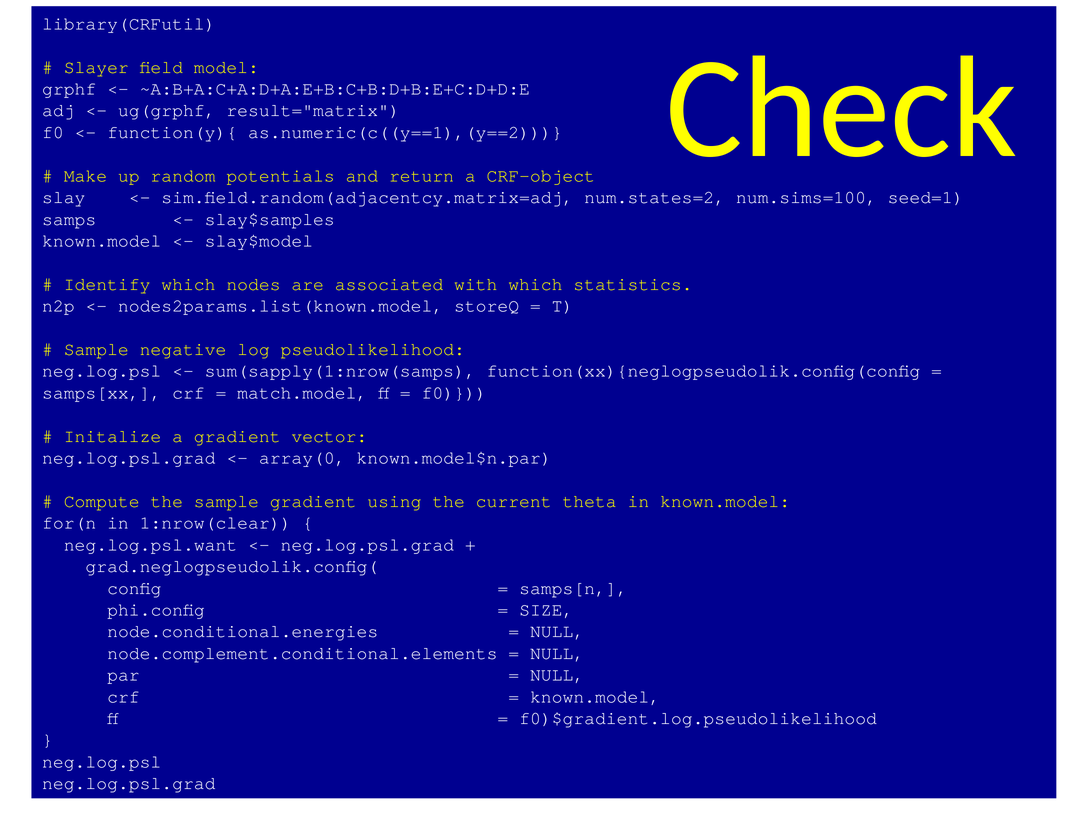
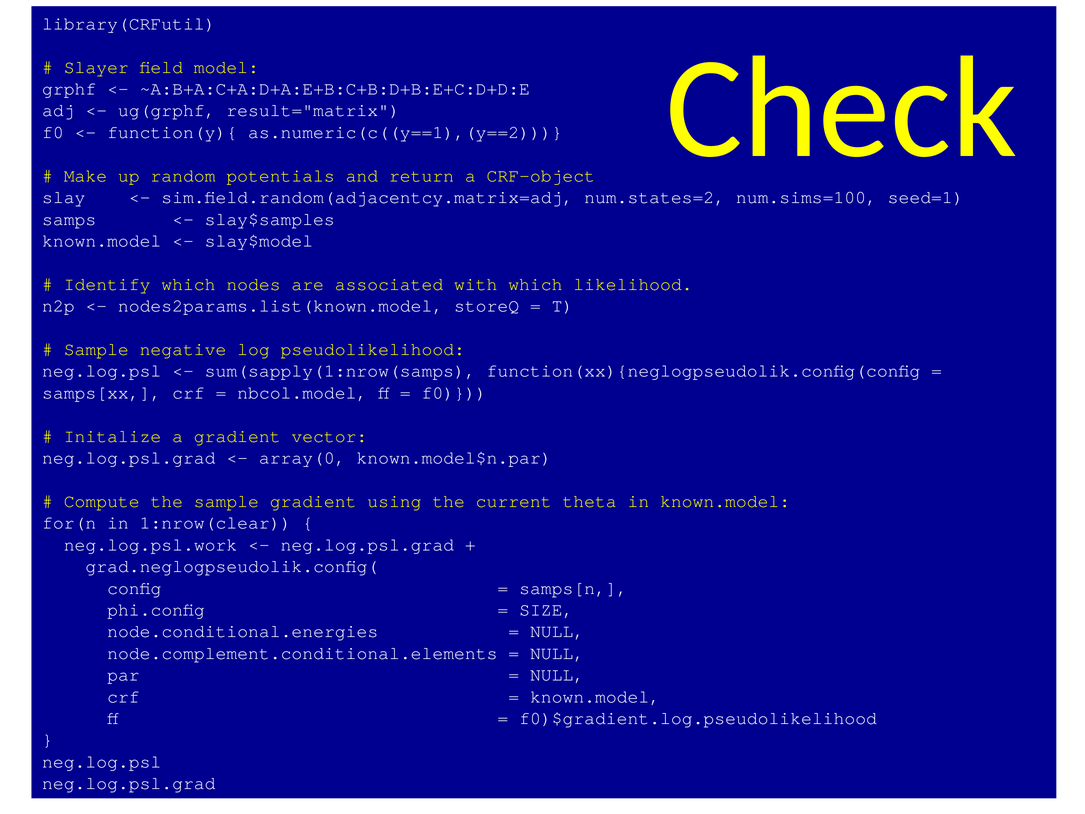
statistics: statistics -> likelihood
match.model: match.model -> nbcol.model
neg.log.psl.want: neg.log.psl.want -> neg.log.psl.work
